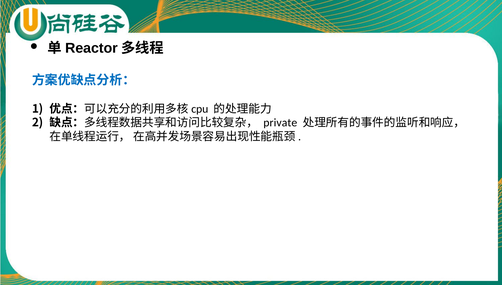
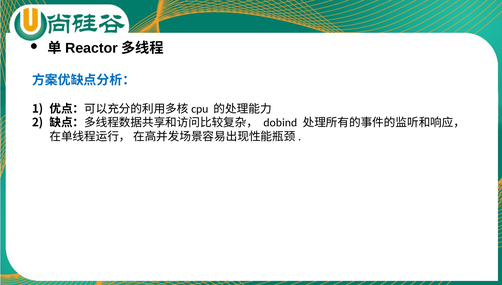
private: private -> dobind
